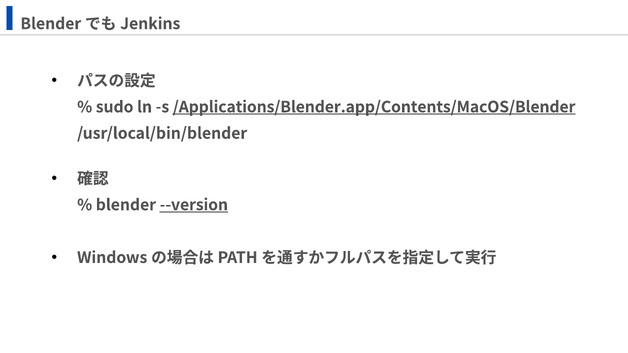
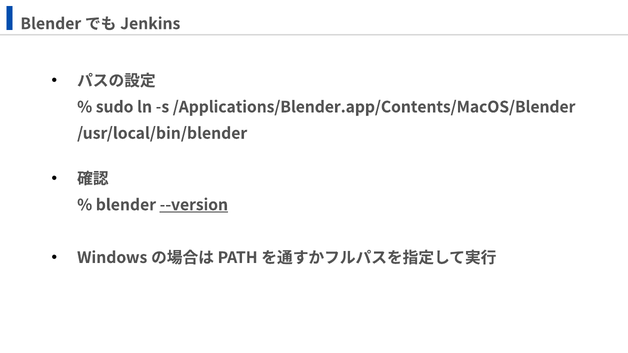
/Applications/Blender.app/Contents/MacOS/Blender underline: present -> none
